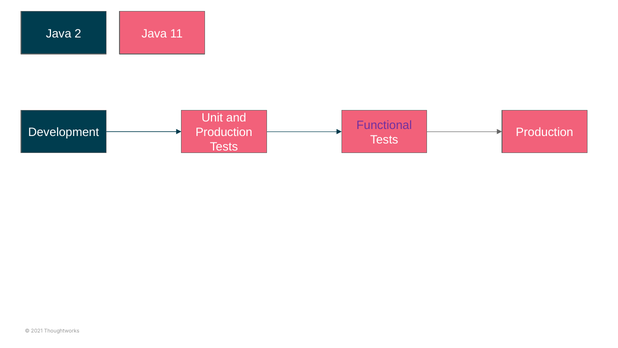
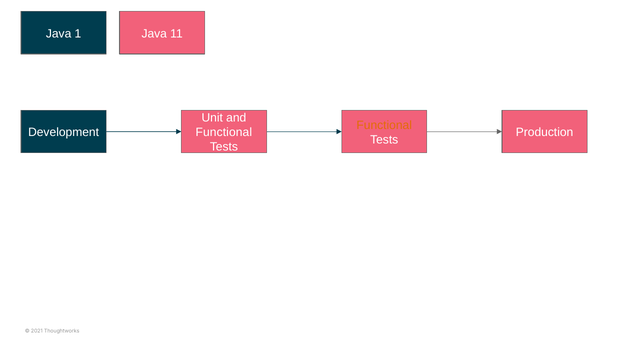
2: 2 -> 1
Functional at (384, 125) colour: purple -> orange
Production at (224, 132): Production -> Functional
